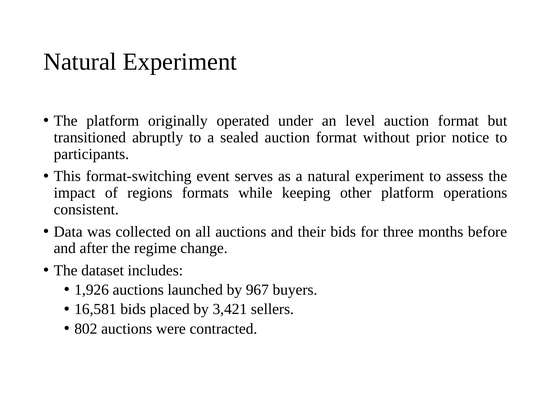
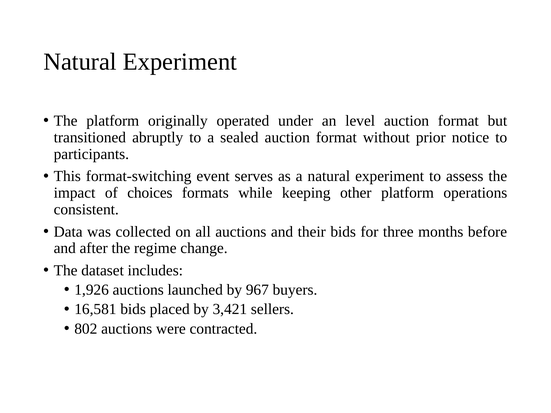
regions: regions -> choices
